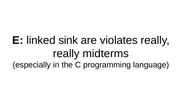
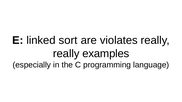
sink: sink -> sort
midterms: midterms -> examples
